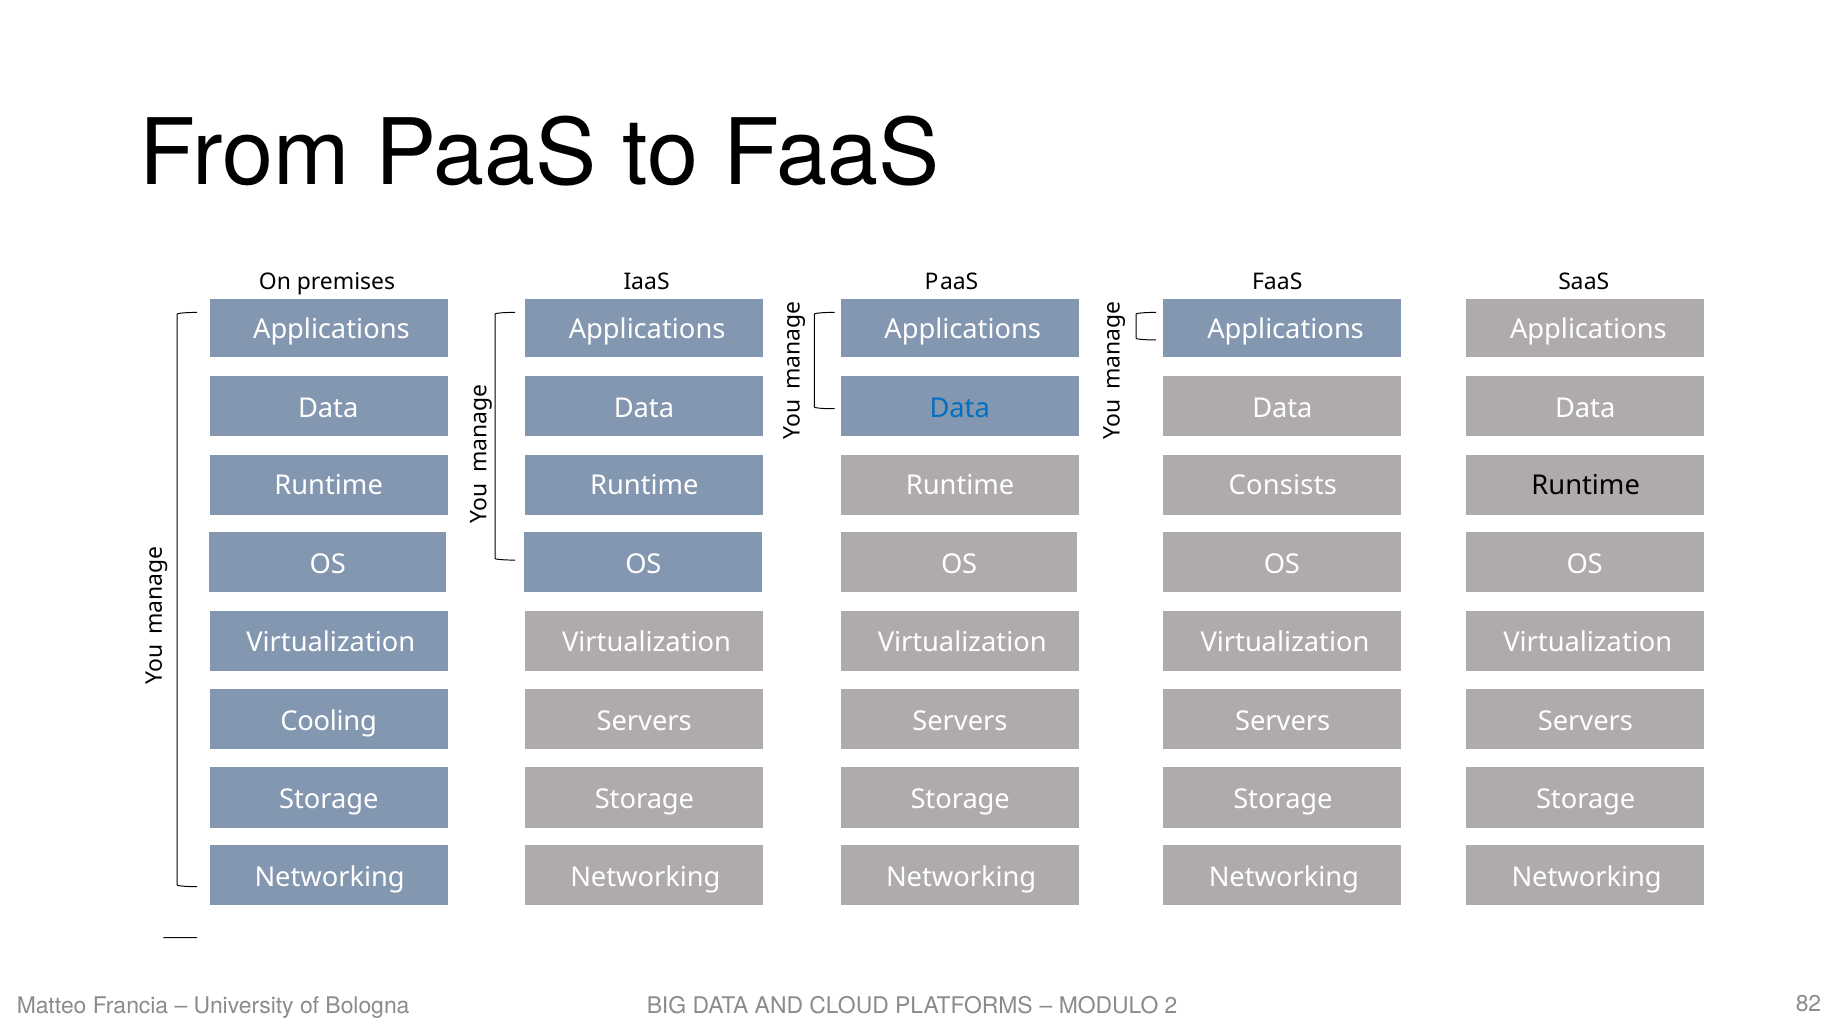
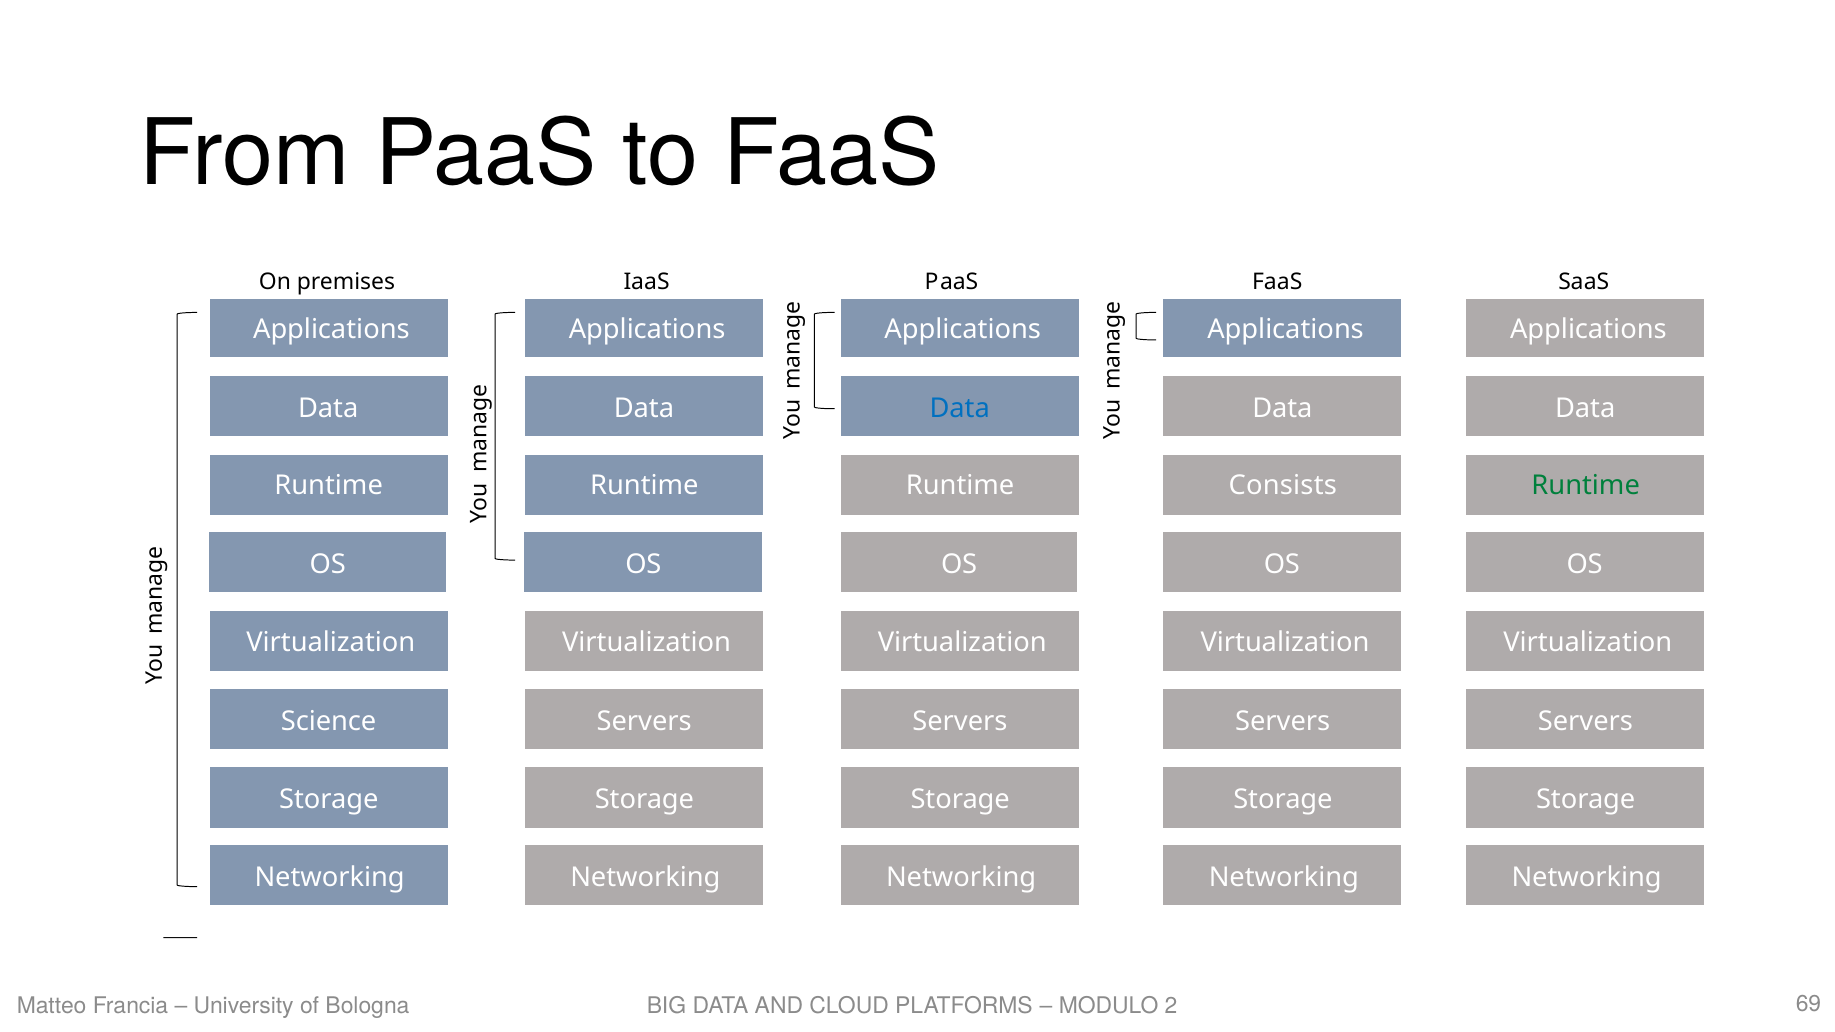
Runtime at (1586, 486) colour: black -> green
Cooling: Cooling -> Science
82: 82 -> 69
